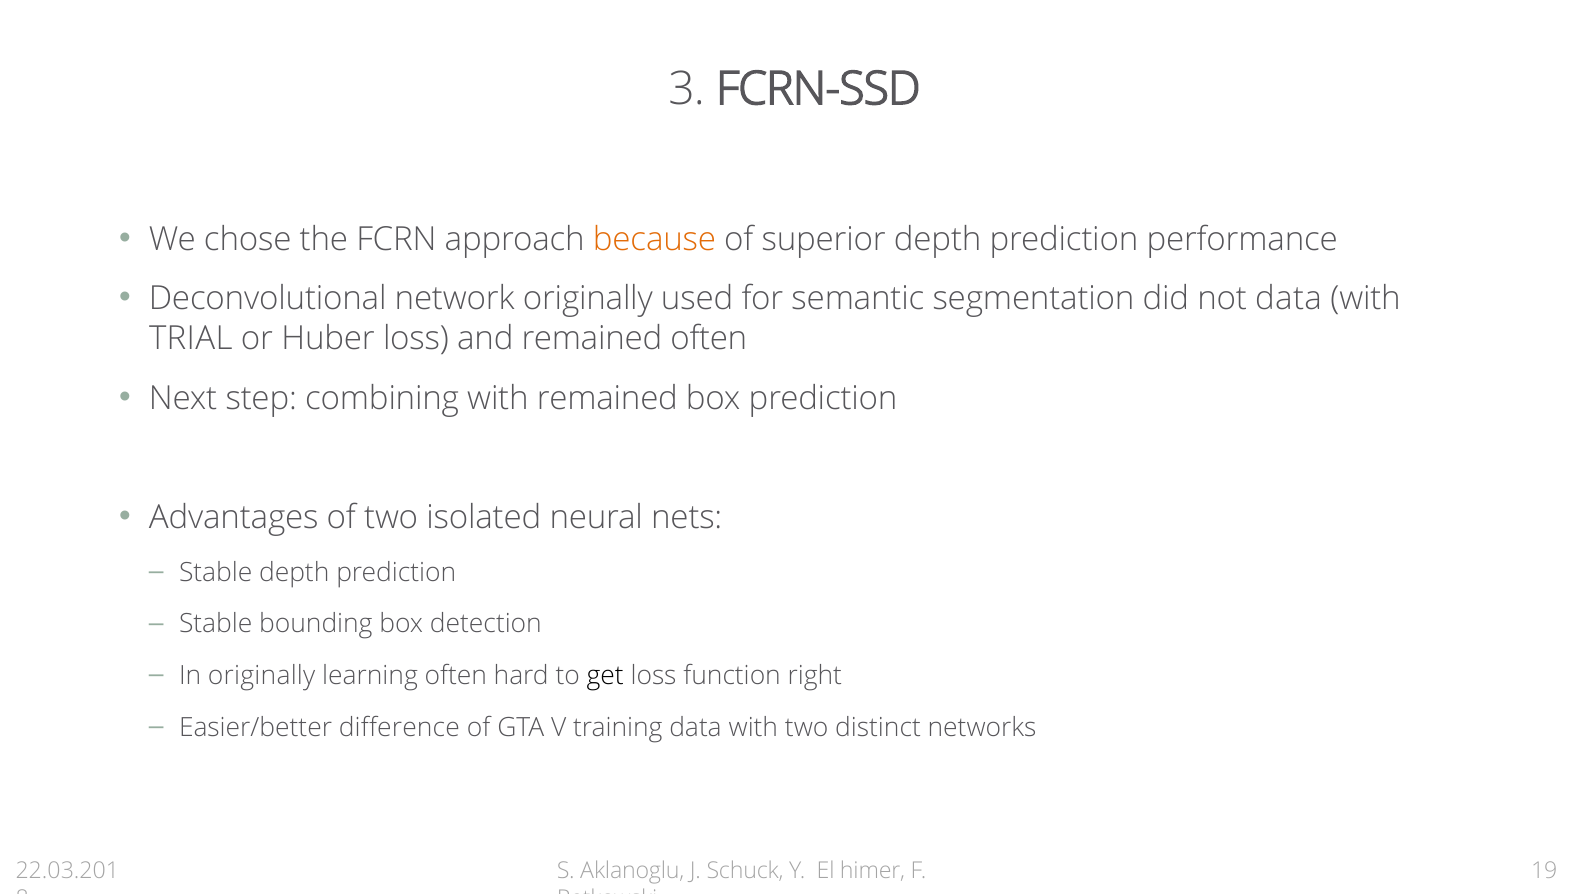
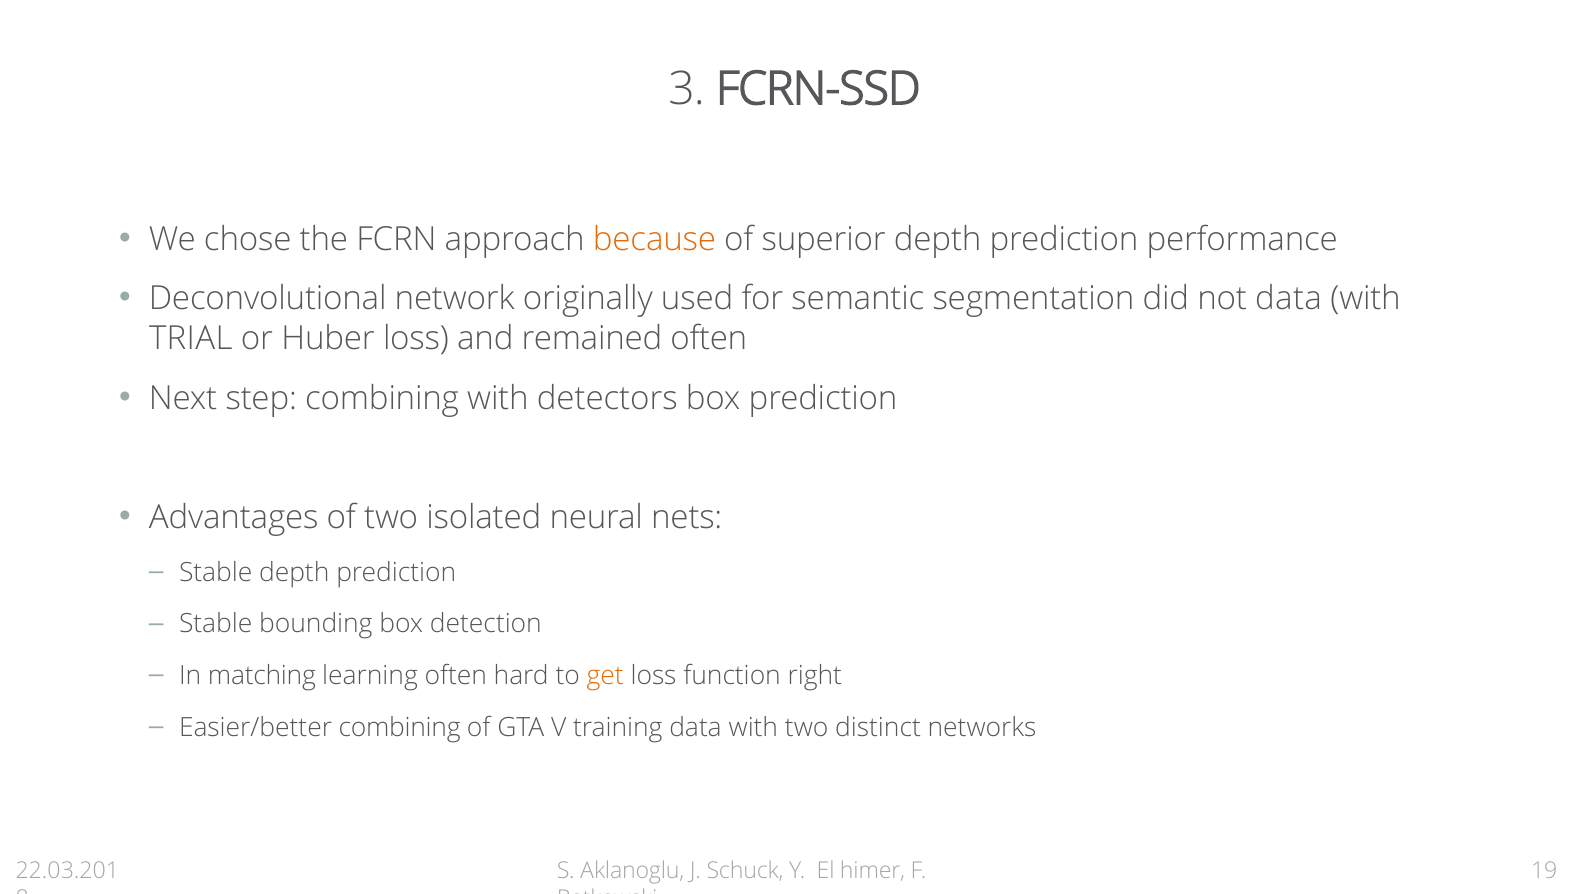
with remained: remained -> detectors
In originally: originally -> matching
get colour: black -> orange
Easier/better difference: difference -> combining
